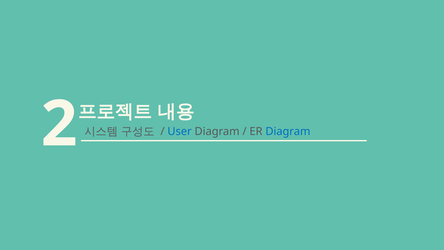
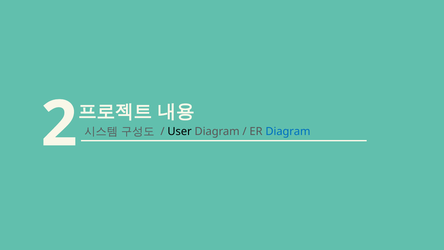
User colour: blue -> black
